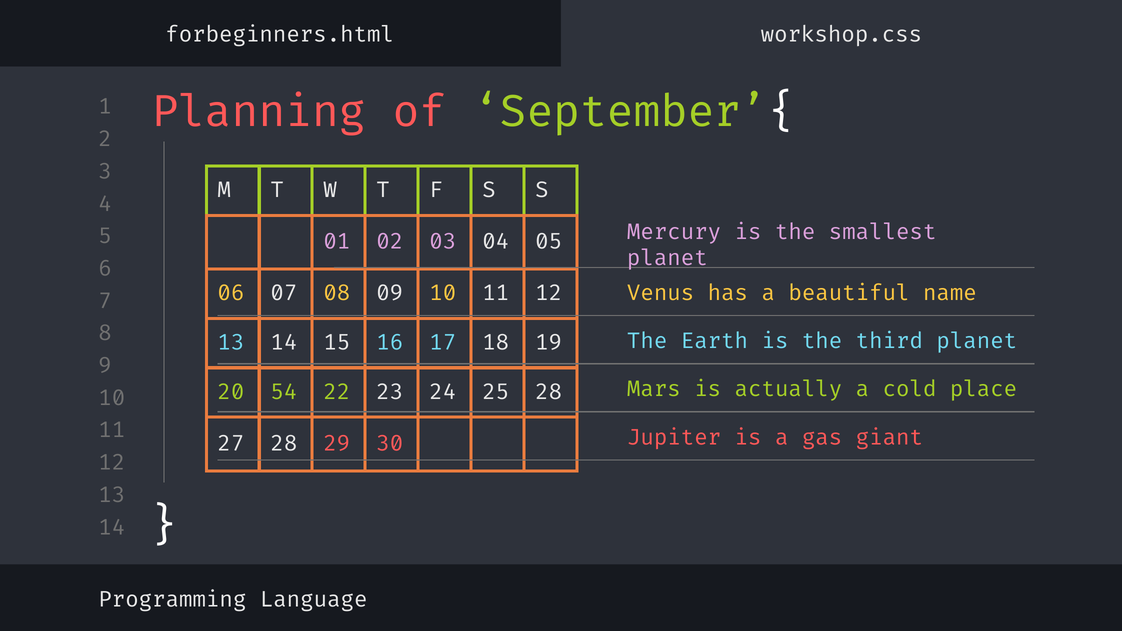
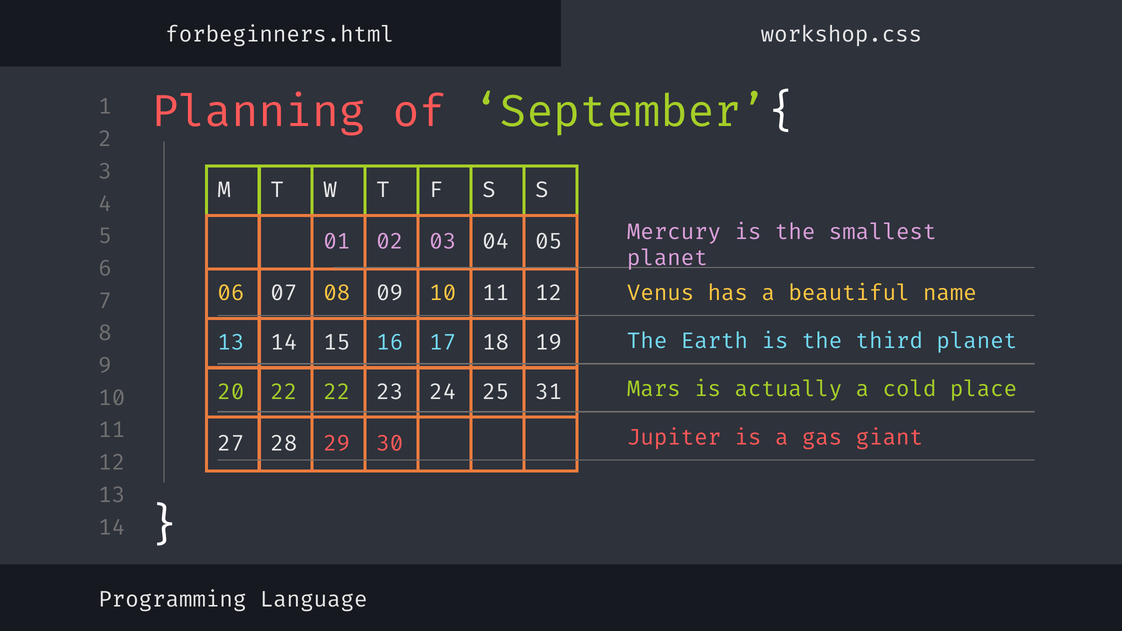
20 54: 54 -> 22
25 28: 28 -> 31
